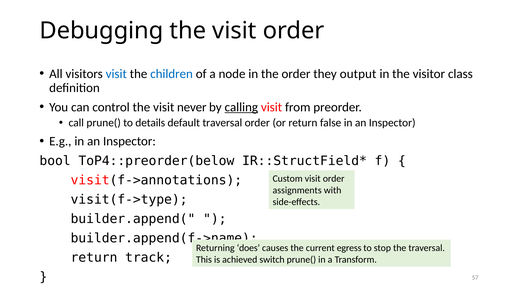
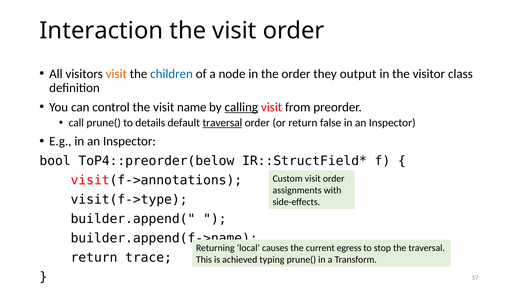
Debugging: Debugging -> Interaction
visit at (116, 74) colour: blue -> orange
never: never -> name
traversal at (222, 123) underline: none -> present
does: does -> local
track: track -> trace
switch: switch -> typing
